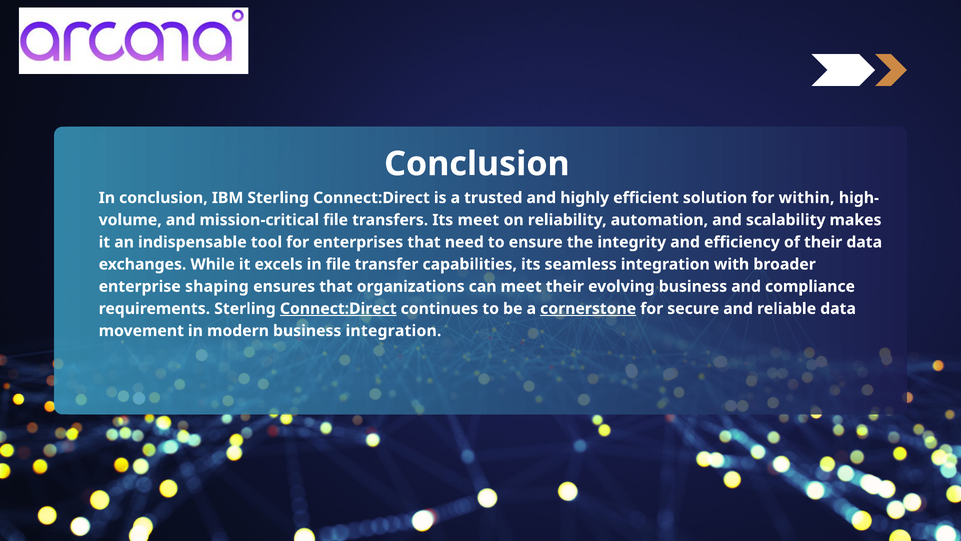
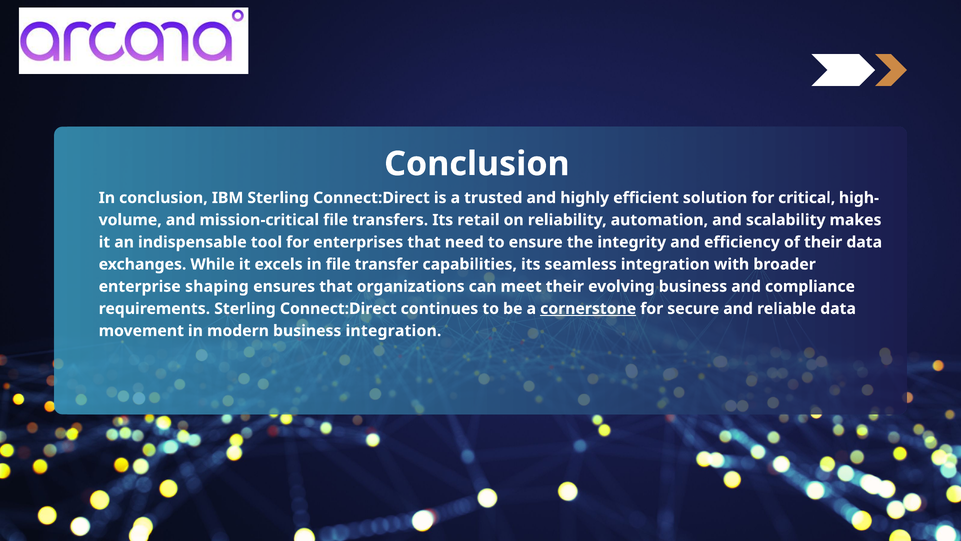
within: within -> critical
Its meet: meet -> retail
Connect:Direct at (338, 308) underline: present -> none
